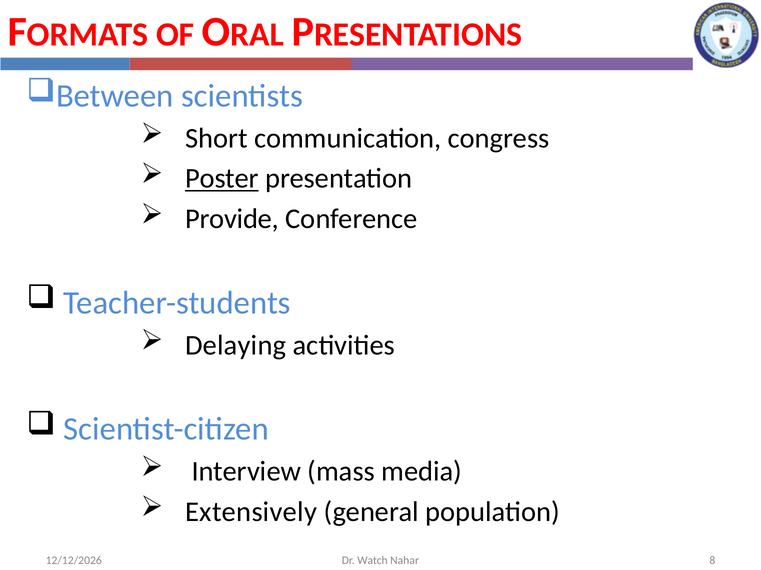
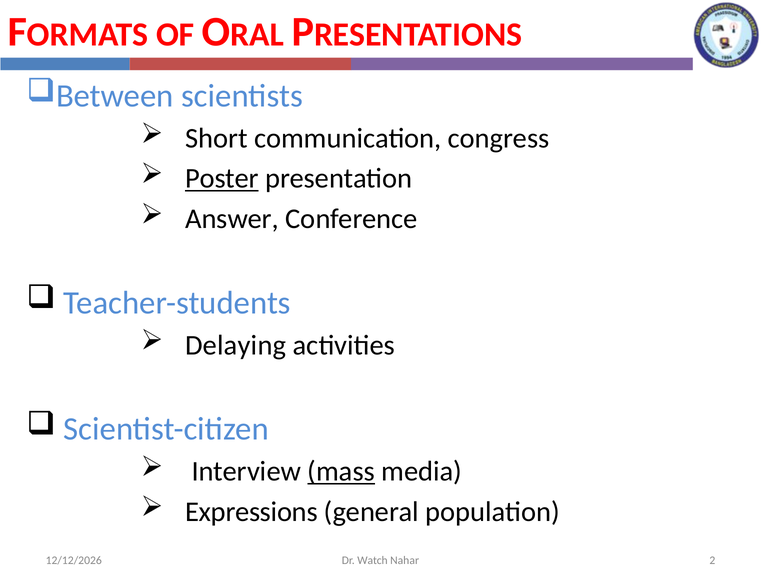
Provide: Provide -> Answer
mass underline: none -> present
Extensively: Extensively -> Expressions
8: 8 -> 2
